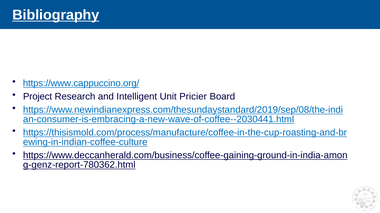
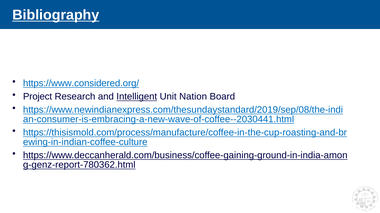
https://www.cappuccino.org/: https://www.cappuccino.org/ -> https://www.considered.org/
Intelligent underline: none -> present
Pricier: Pricier -> Nation
